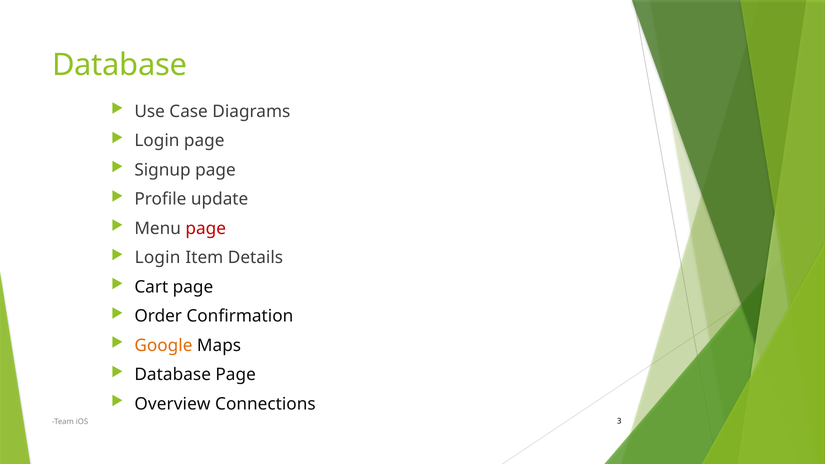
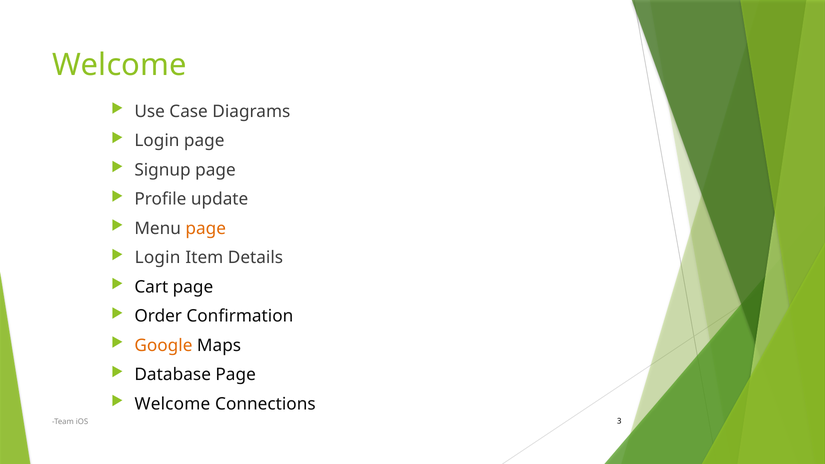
Database at (120, 65): Database -> Welcome
page at (206, 228) colour: red -> orange
Overview at (172, 404): Overview -> Welcome
